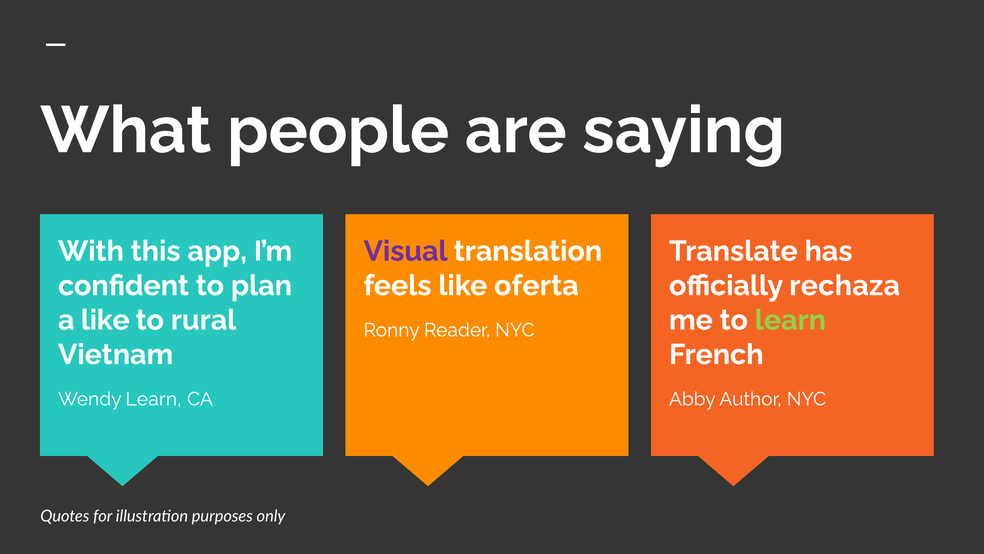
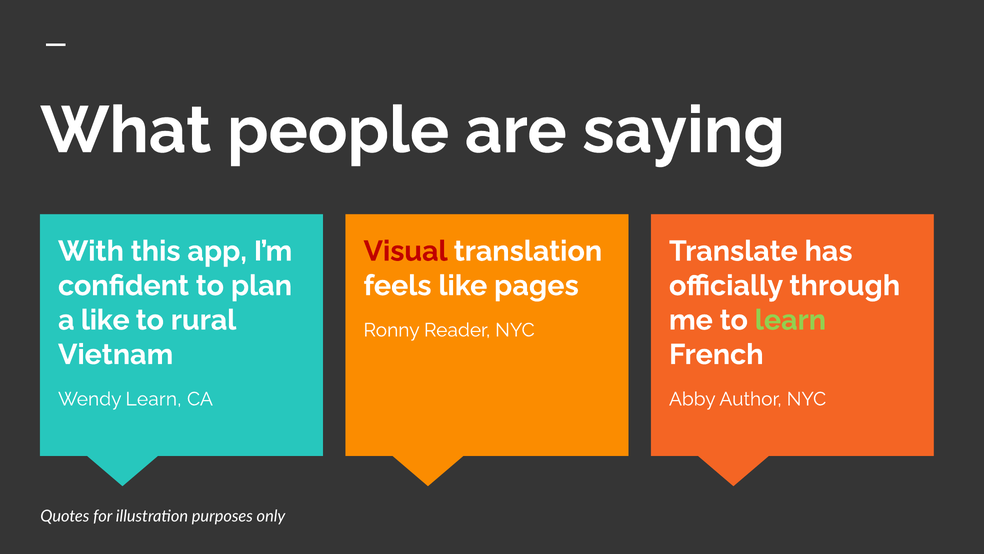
Visual colour: purple -> red
oferta: oferta -> pages
rechaza: rechaza -> through
